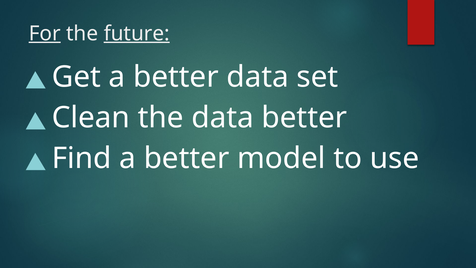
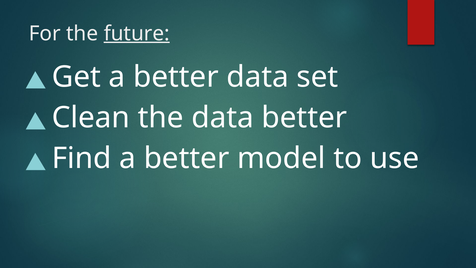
For underline: present -> none
